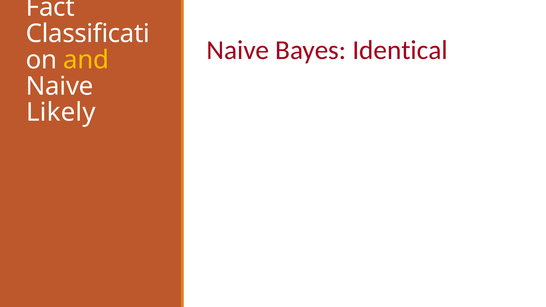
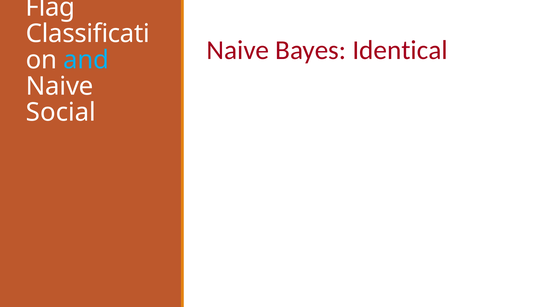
Fact: Fact -> Flag
and colour: yellow -> light blue
Likely: Likely -> Social
